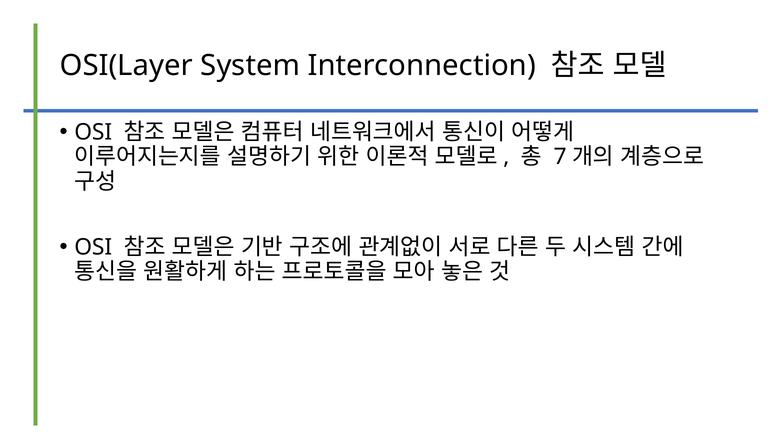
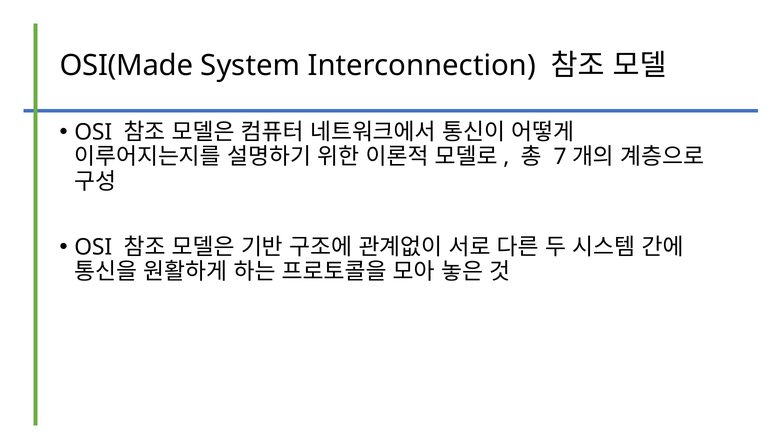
OSI(Layer: OSI(Layer -> OSI(Made
